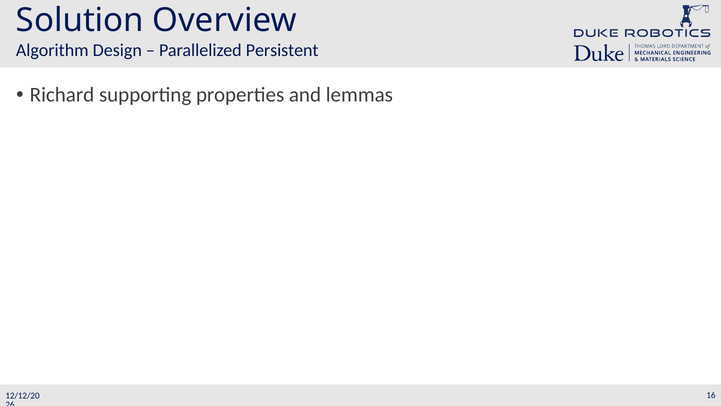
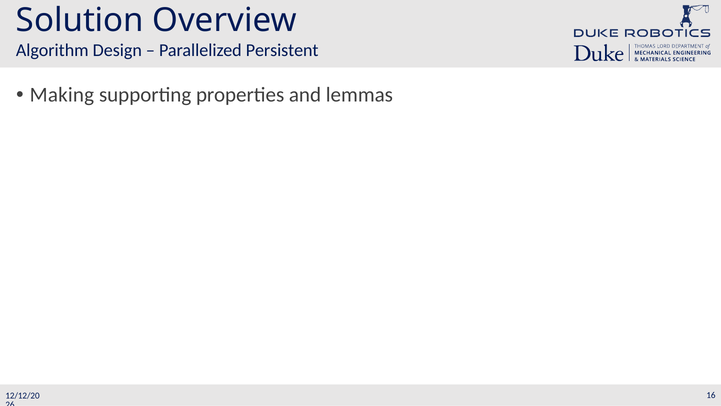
Richard: Richard -> Making
